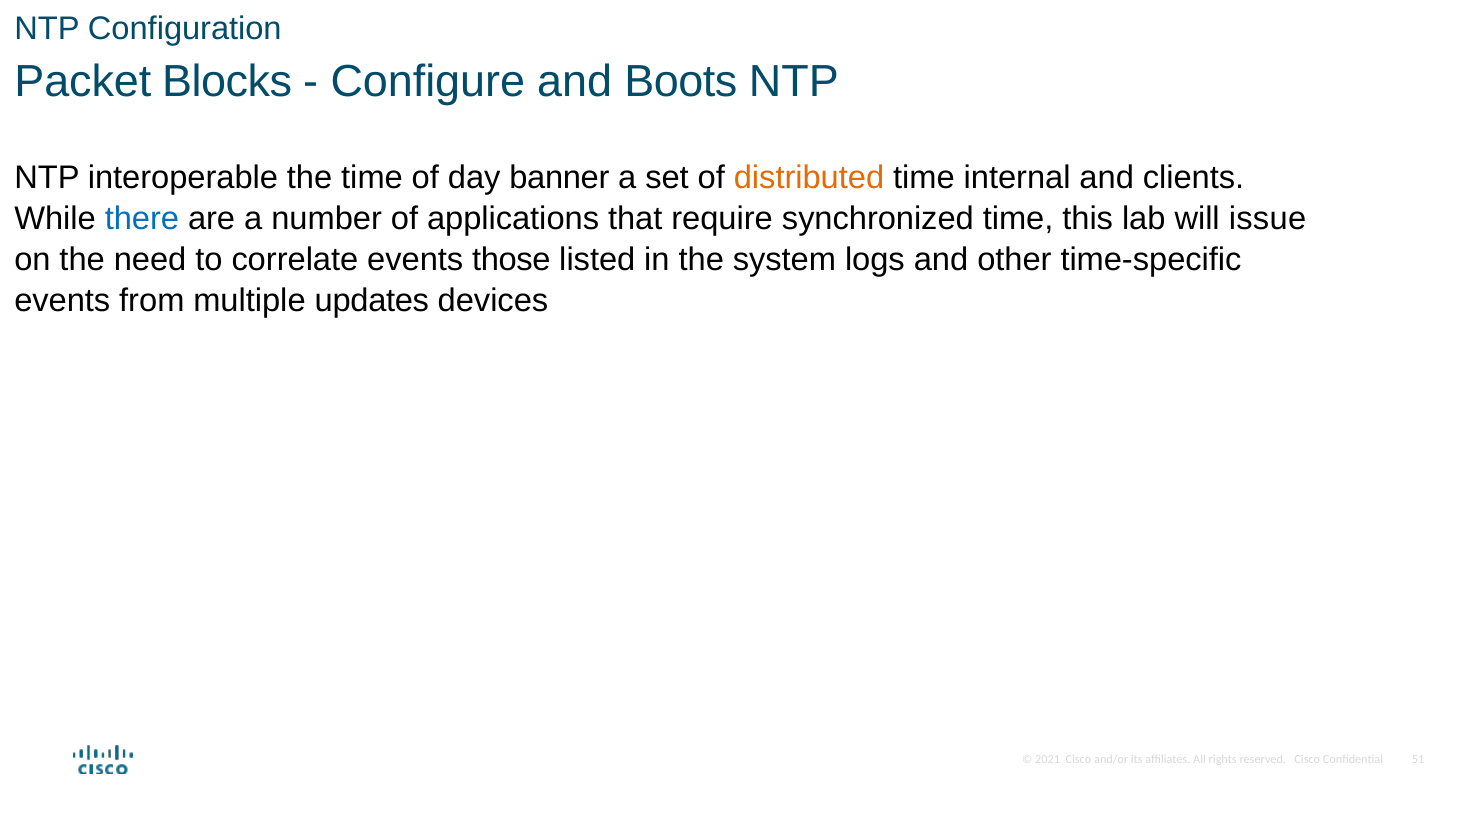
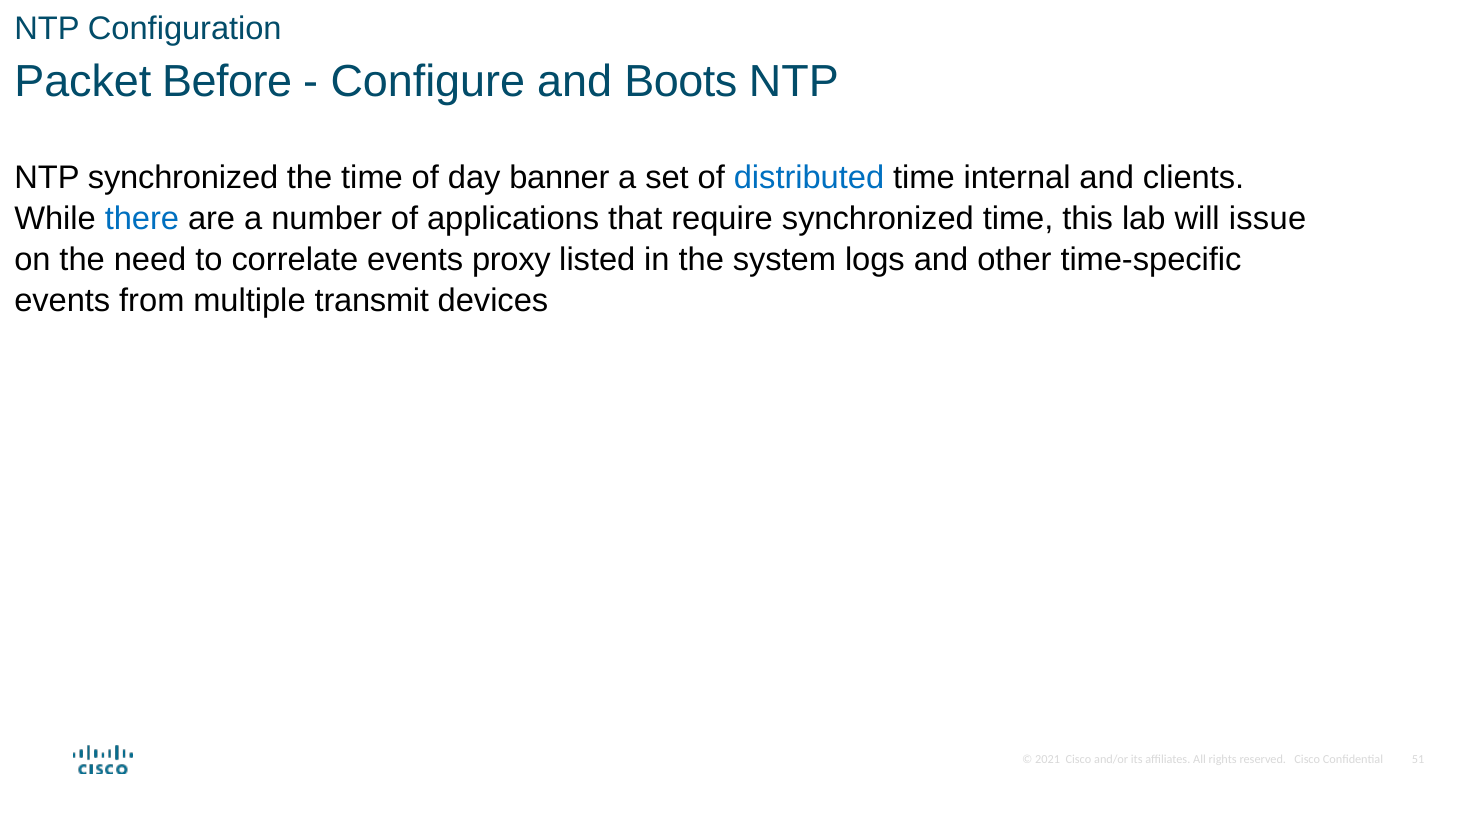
Blocks: Blocks -> Before
NTP interoperable: interoperable -> synchronized
distributed colour: orange -> blue
those: those -> proxy
updates: updates -> transmit
